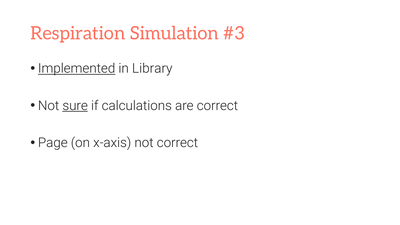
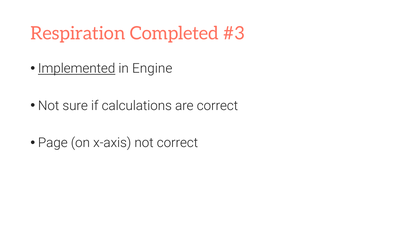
Simulation: Simulation -> Completed
Library: Library -> Engine
sure underline: present -> none
